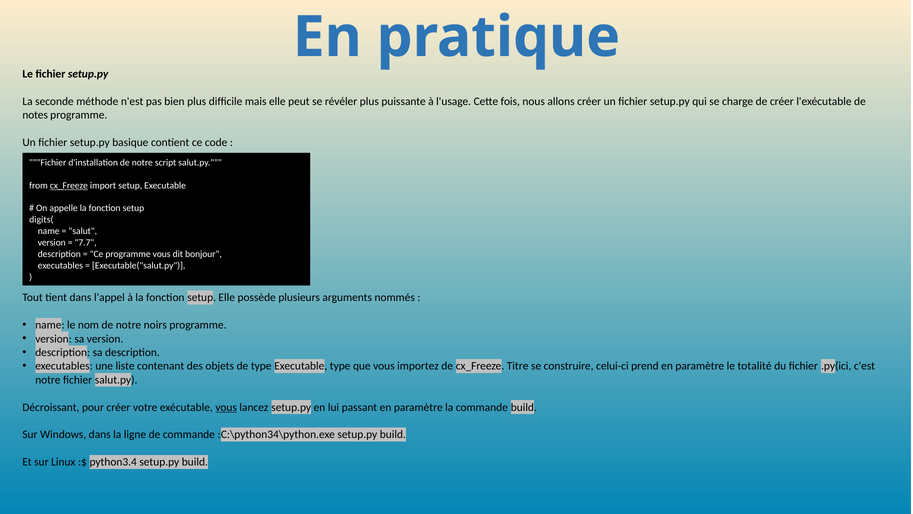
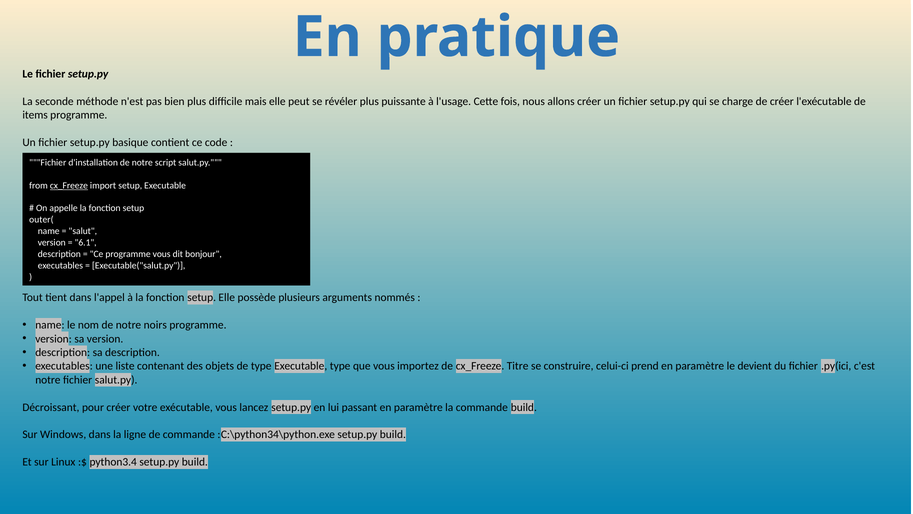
notes: notes -> items
digits(: digits( -> outer(
7.7: 7.7 -> 6.1
totalité: totalité -> devient
vous at (226, 407) underline: present -> none
